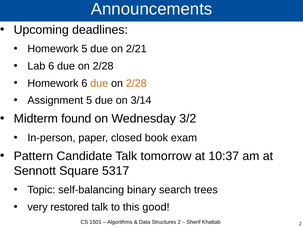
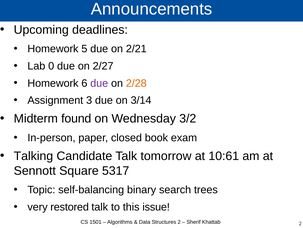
Lab 6: 6 -> 0
2/28 at (103, 66): 2/28 -> 2/27
due at (99, 83) colour: orange -> purple
Assignment 5: 5 -> 3
Pattern: Pattern -> Talking
10:37: 10:37 -> 10:61
good: good -> issue
